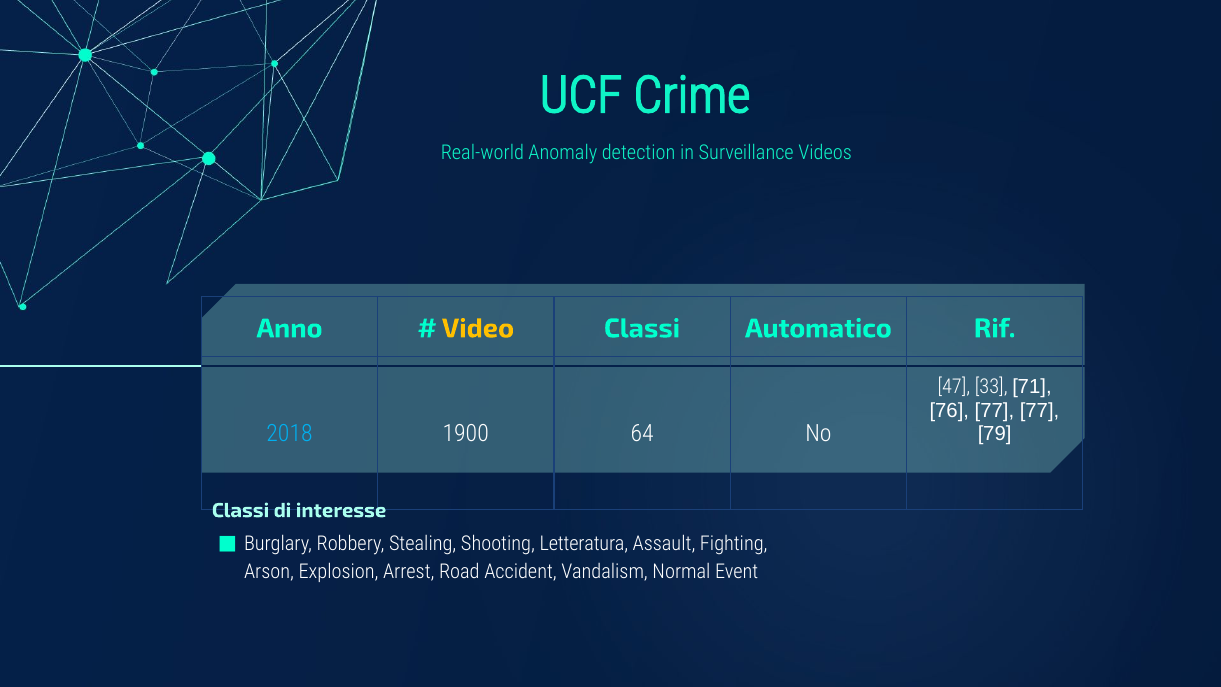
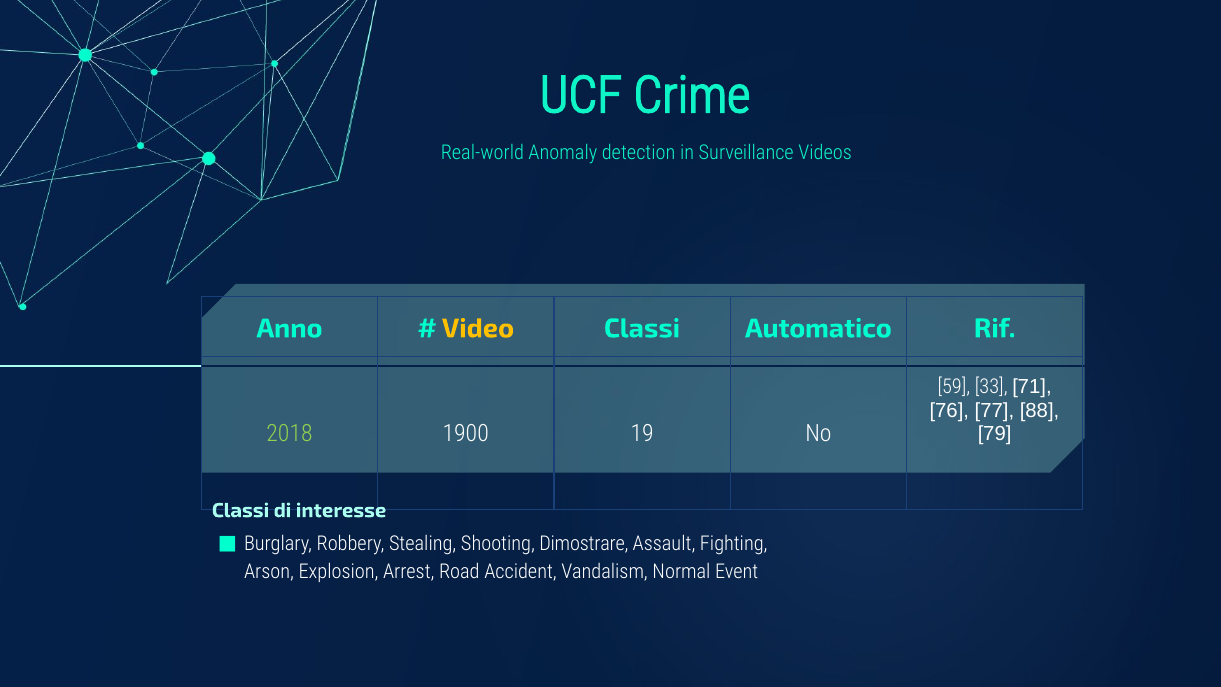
47: 47 -> 59
77 77: 77 -> 88
2018 colour: light blue -> light green
64: 64 -> 19
Letteratura: Letteratura -> Dimostrare
